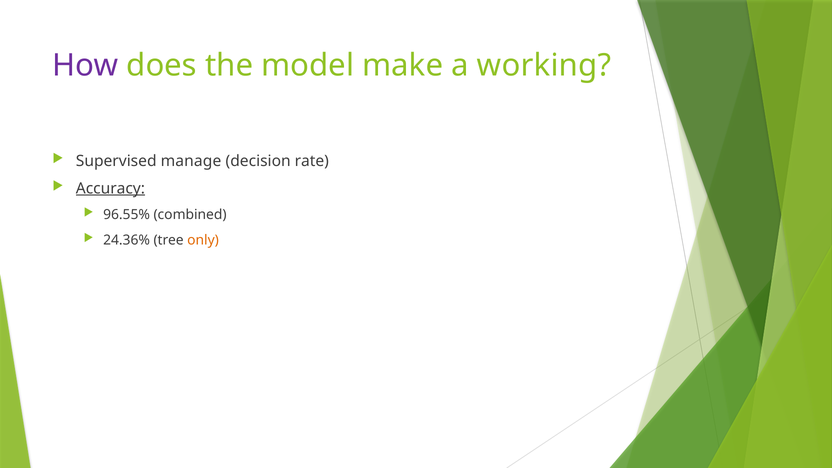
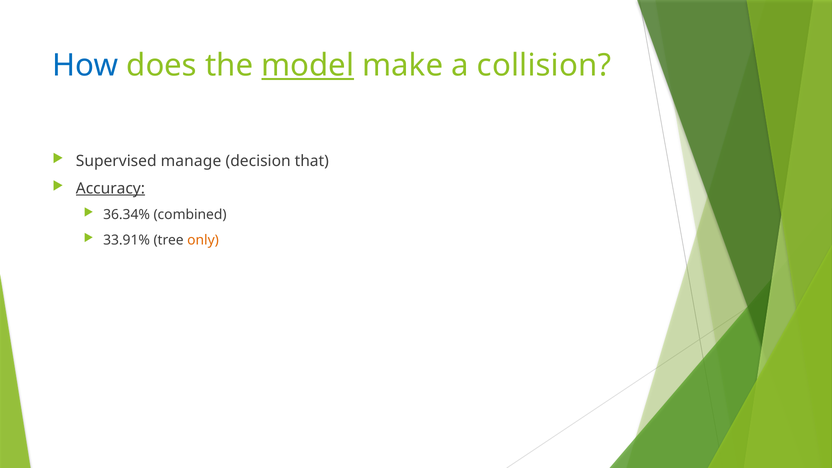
How colour: purple -> blue
model underline: none -> present
working: working -> collision
rate: rate -> that
96.55%: 96.55% -> 36.34%
24.36%: 24.36% -> 33.91%
